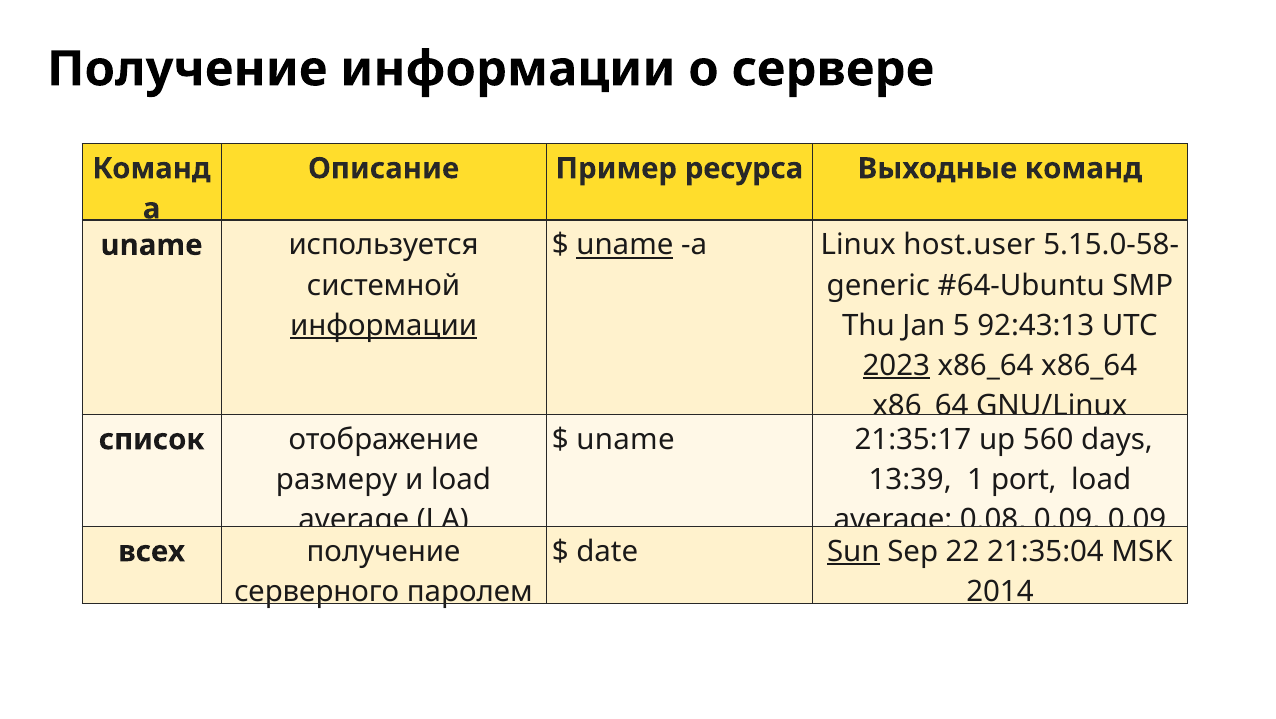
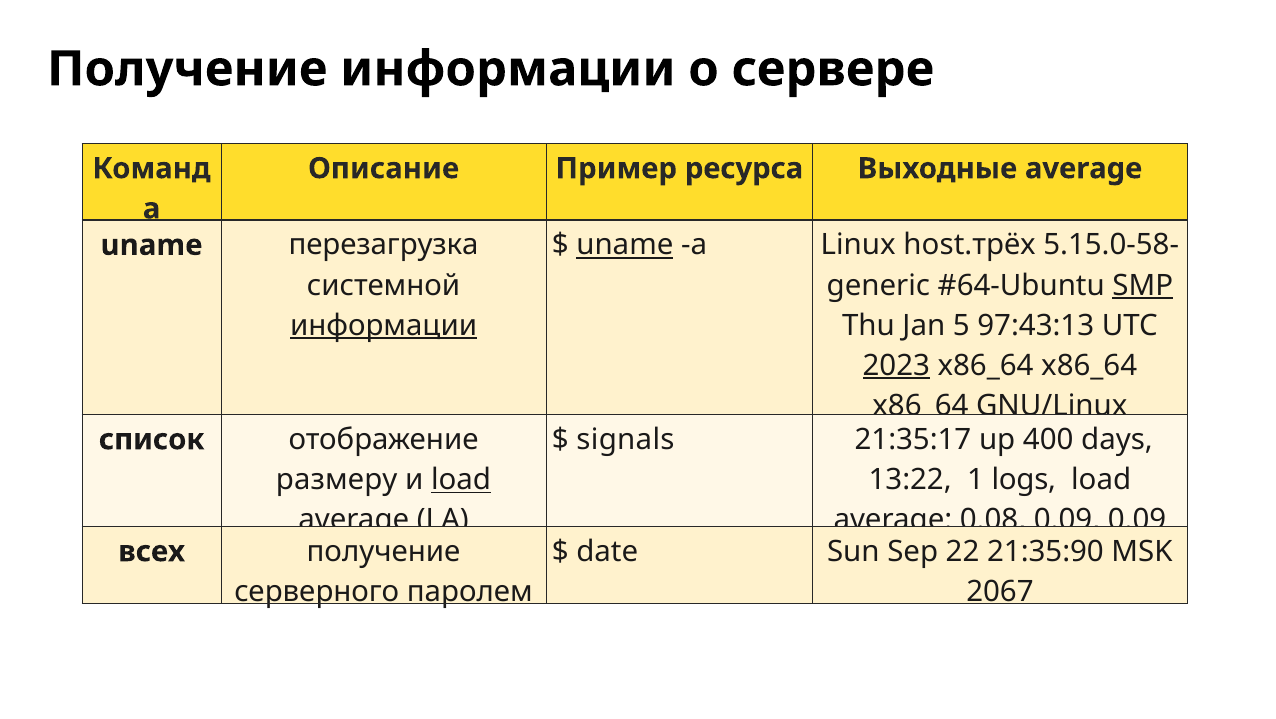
Выходные команд: команд -> average
host.user: host.user -> host.трёх
используется: используется -> перезагрузка
SMP underline: none -> present
92:43:13: 92:43:13 -> 97:43:13
uname at (626, 440): uname -> signals
560: 560 -> 400
load at (461, 480) underline: none -> present
13:39: 13:39 -> 13:22
port: port -> logs
Sun underline: present -> none
21:35:04: 21:35:04 -> 21:35:90
2014: 2014 -> 2067
